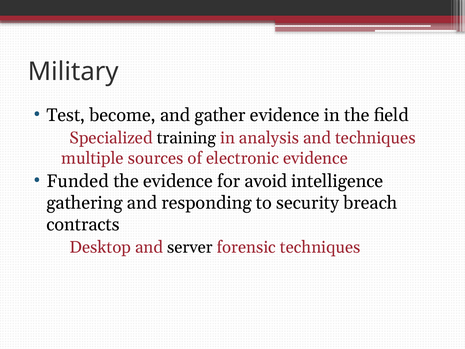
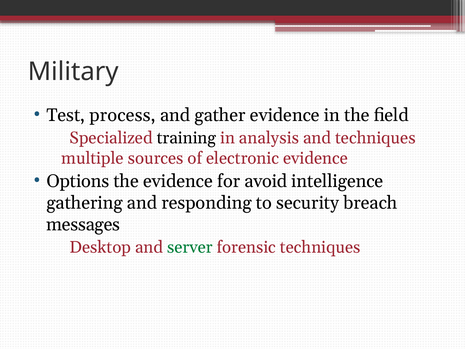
become: become -> process
Funded: Funded -> Options
contracts: contracts -> messages
server colour: black -> green
